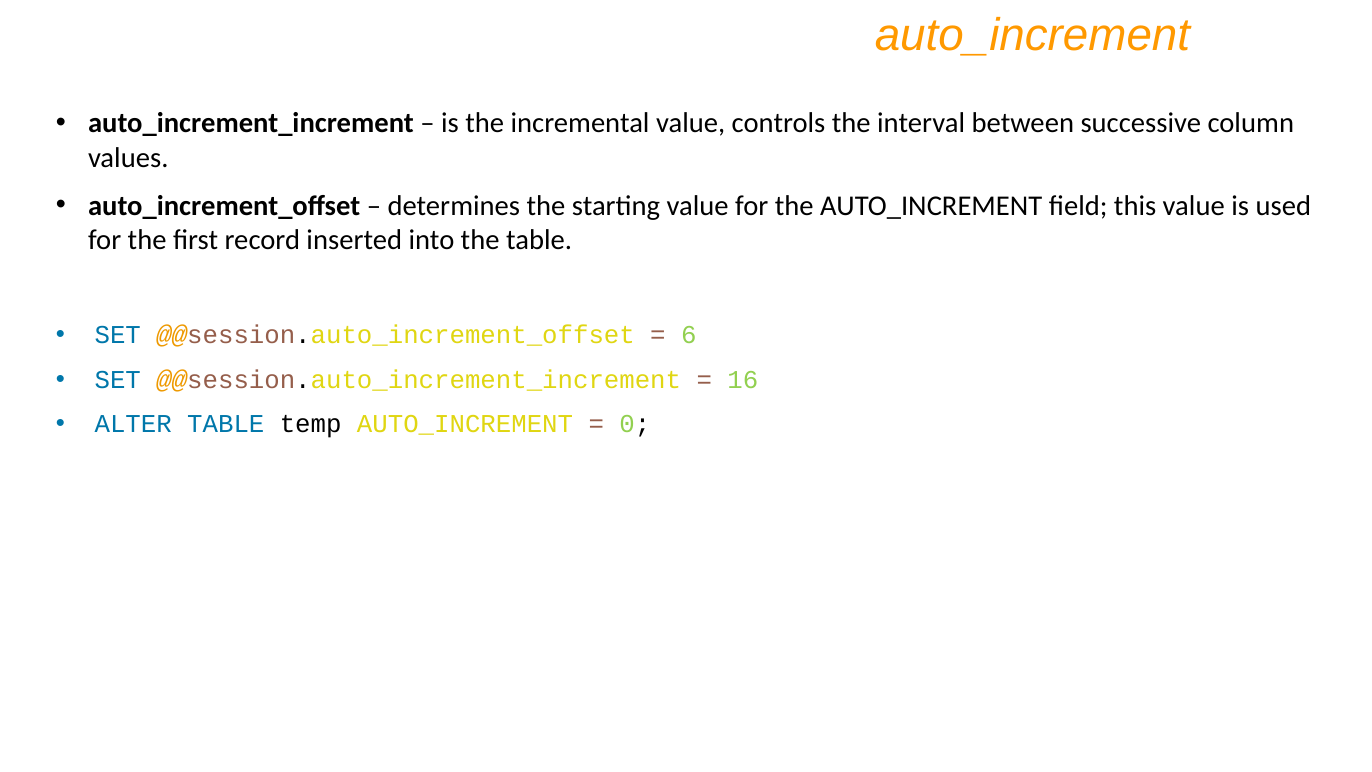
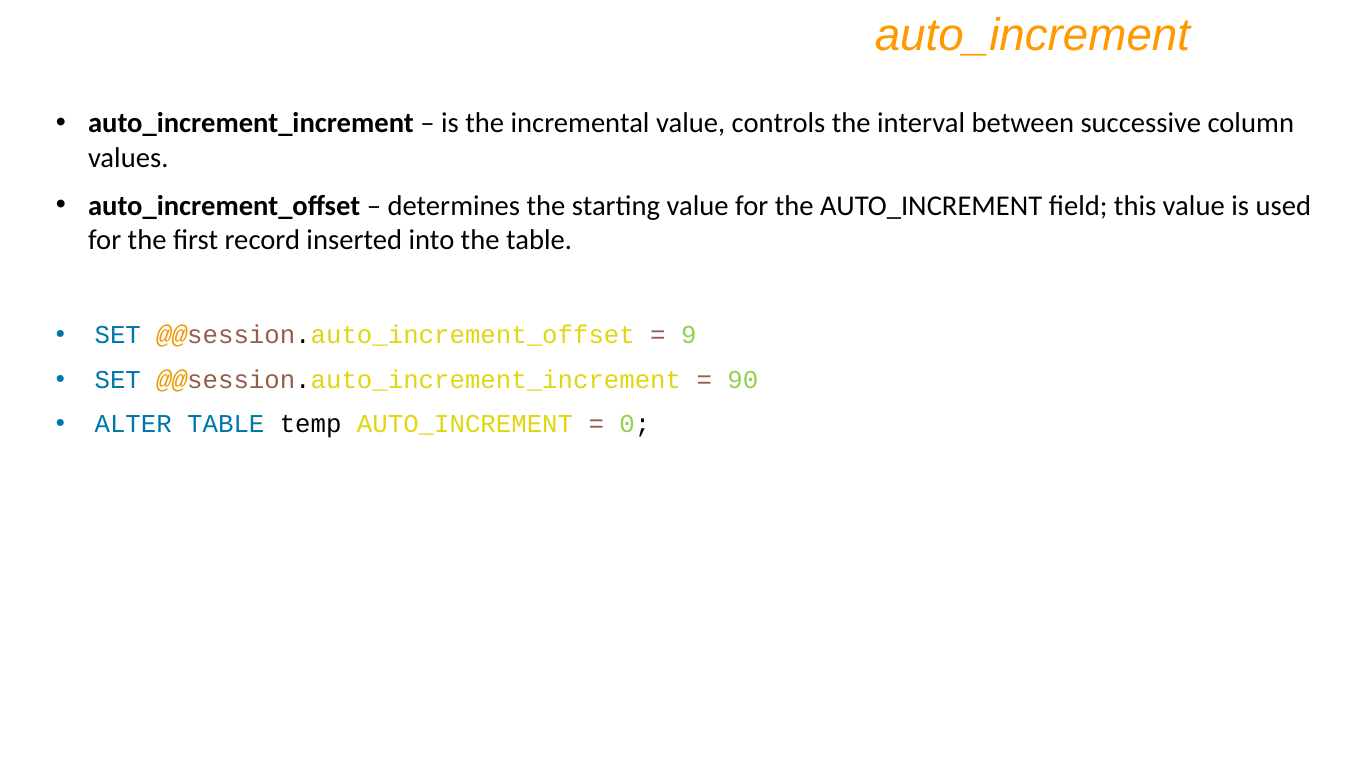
6: 6 -> 9
16: 16 -> 90
